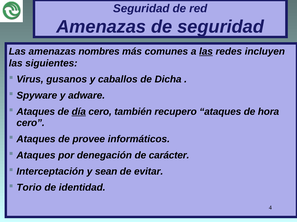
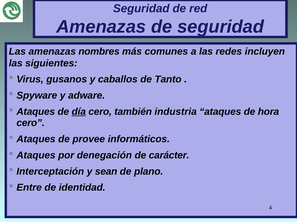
las at (206, 52) underline: present -> none
Dicha: Dicha -> Tanto
recupero: recupero -> industria
evitar: evitar -> plano
Torio: Torio -> Entre
